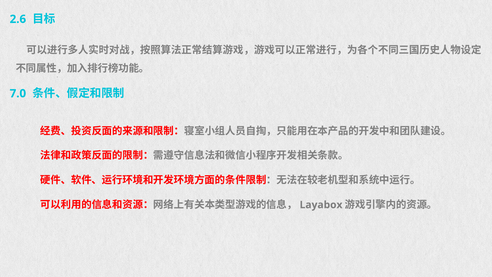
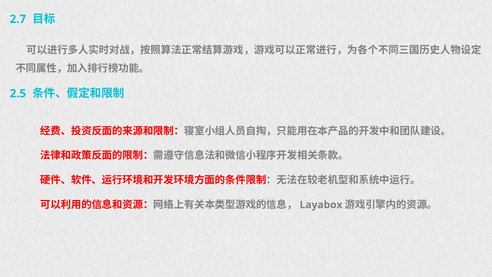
2.6: 2.6 -> 2.7
7.0: 7.0 -> 2.5
